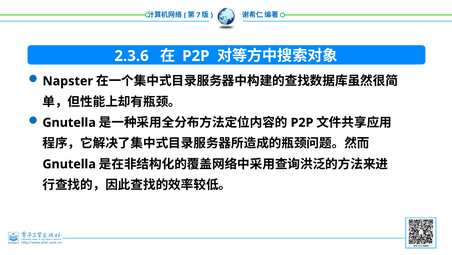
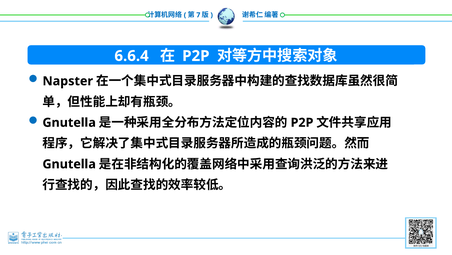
2.3.6: 2.3.6 -> 6.6.4
